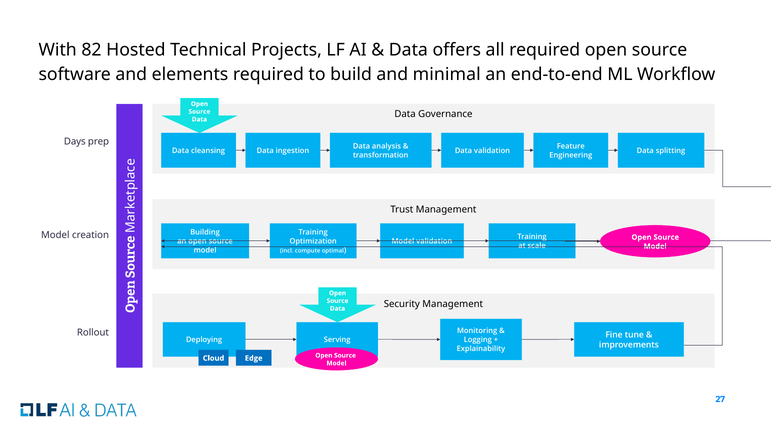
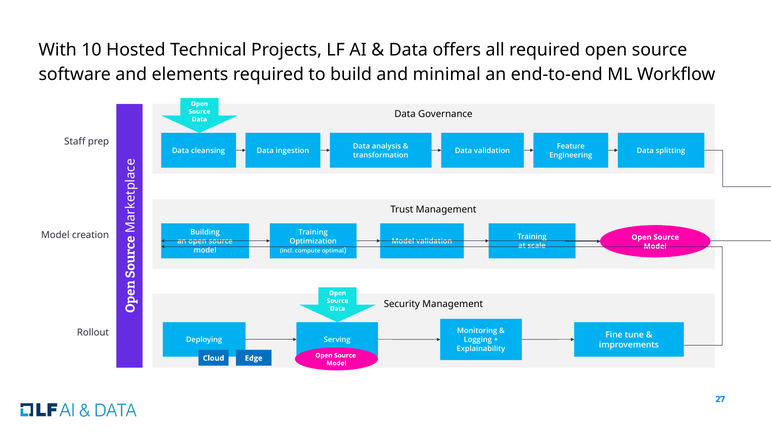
82: 82 -> 10
Days: Days -> Staff
